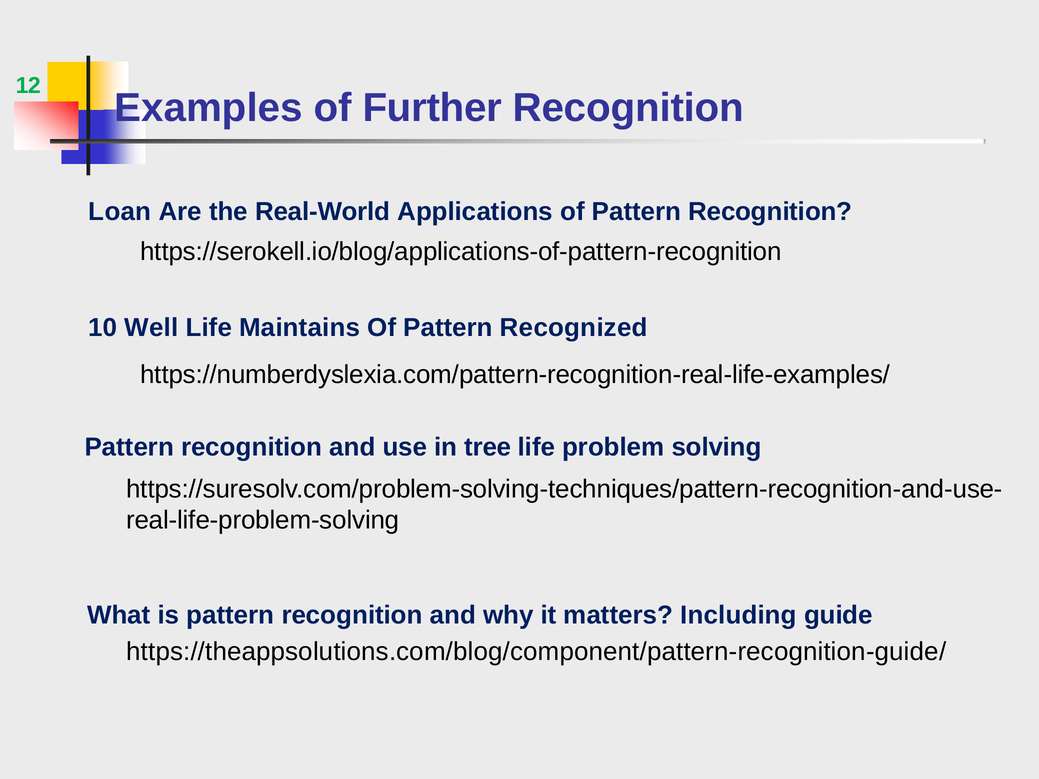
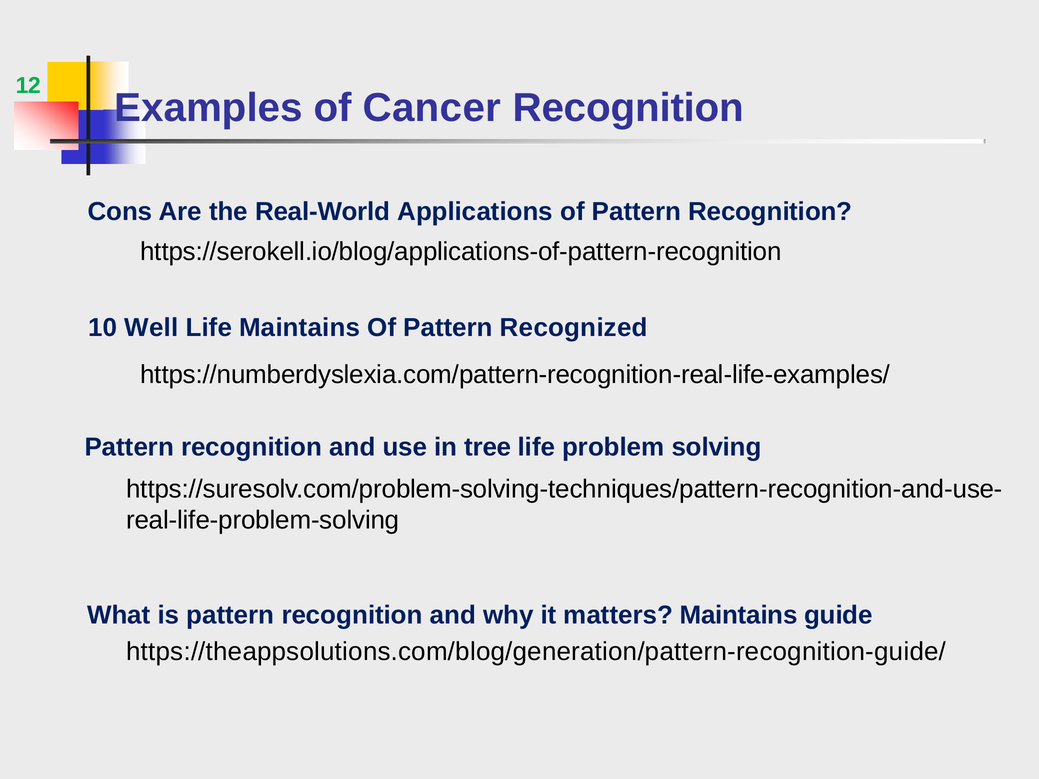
Further: Further -> Cancer
Loan: Loan -> Cons
matters Including: Including -> Maintains
https://theappsolutions.com/blog/component/pattern-recognition-guide/: https://theappsolutions.com/blog/component/pattern-recognition-guide/ -> https://theappsolutions.com/blog/generation/pattern-recognition-guide/
